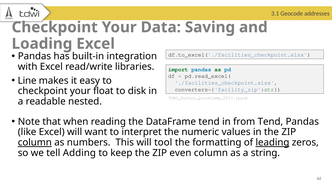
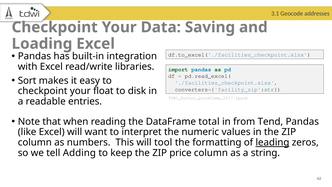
Line: Line -> Sort
nested: nested -> entries
DataFrame tend: tend -> total
column at (35, 142) underline: present -> none
even: even -> price
